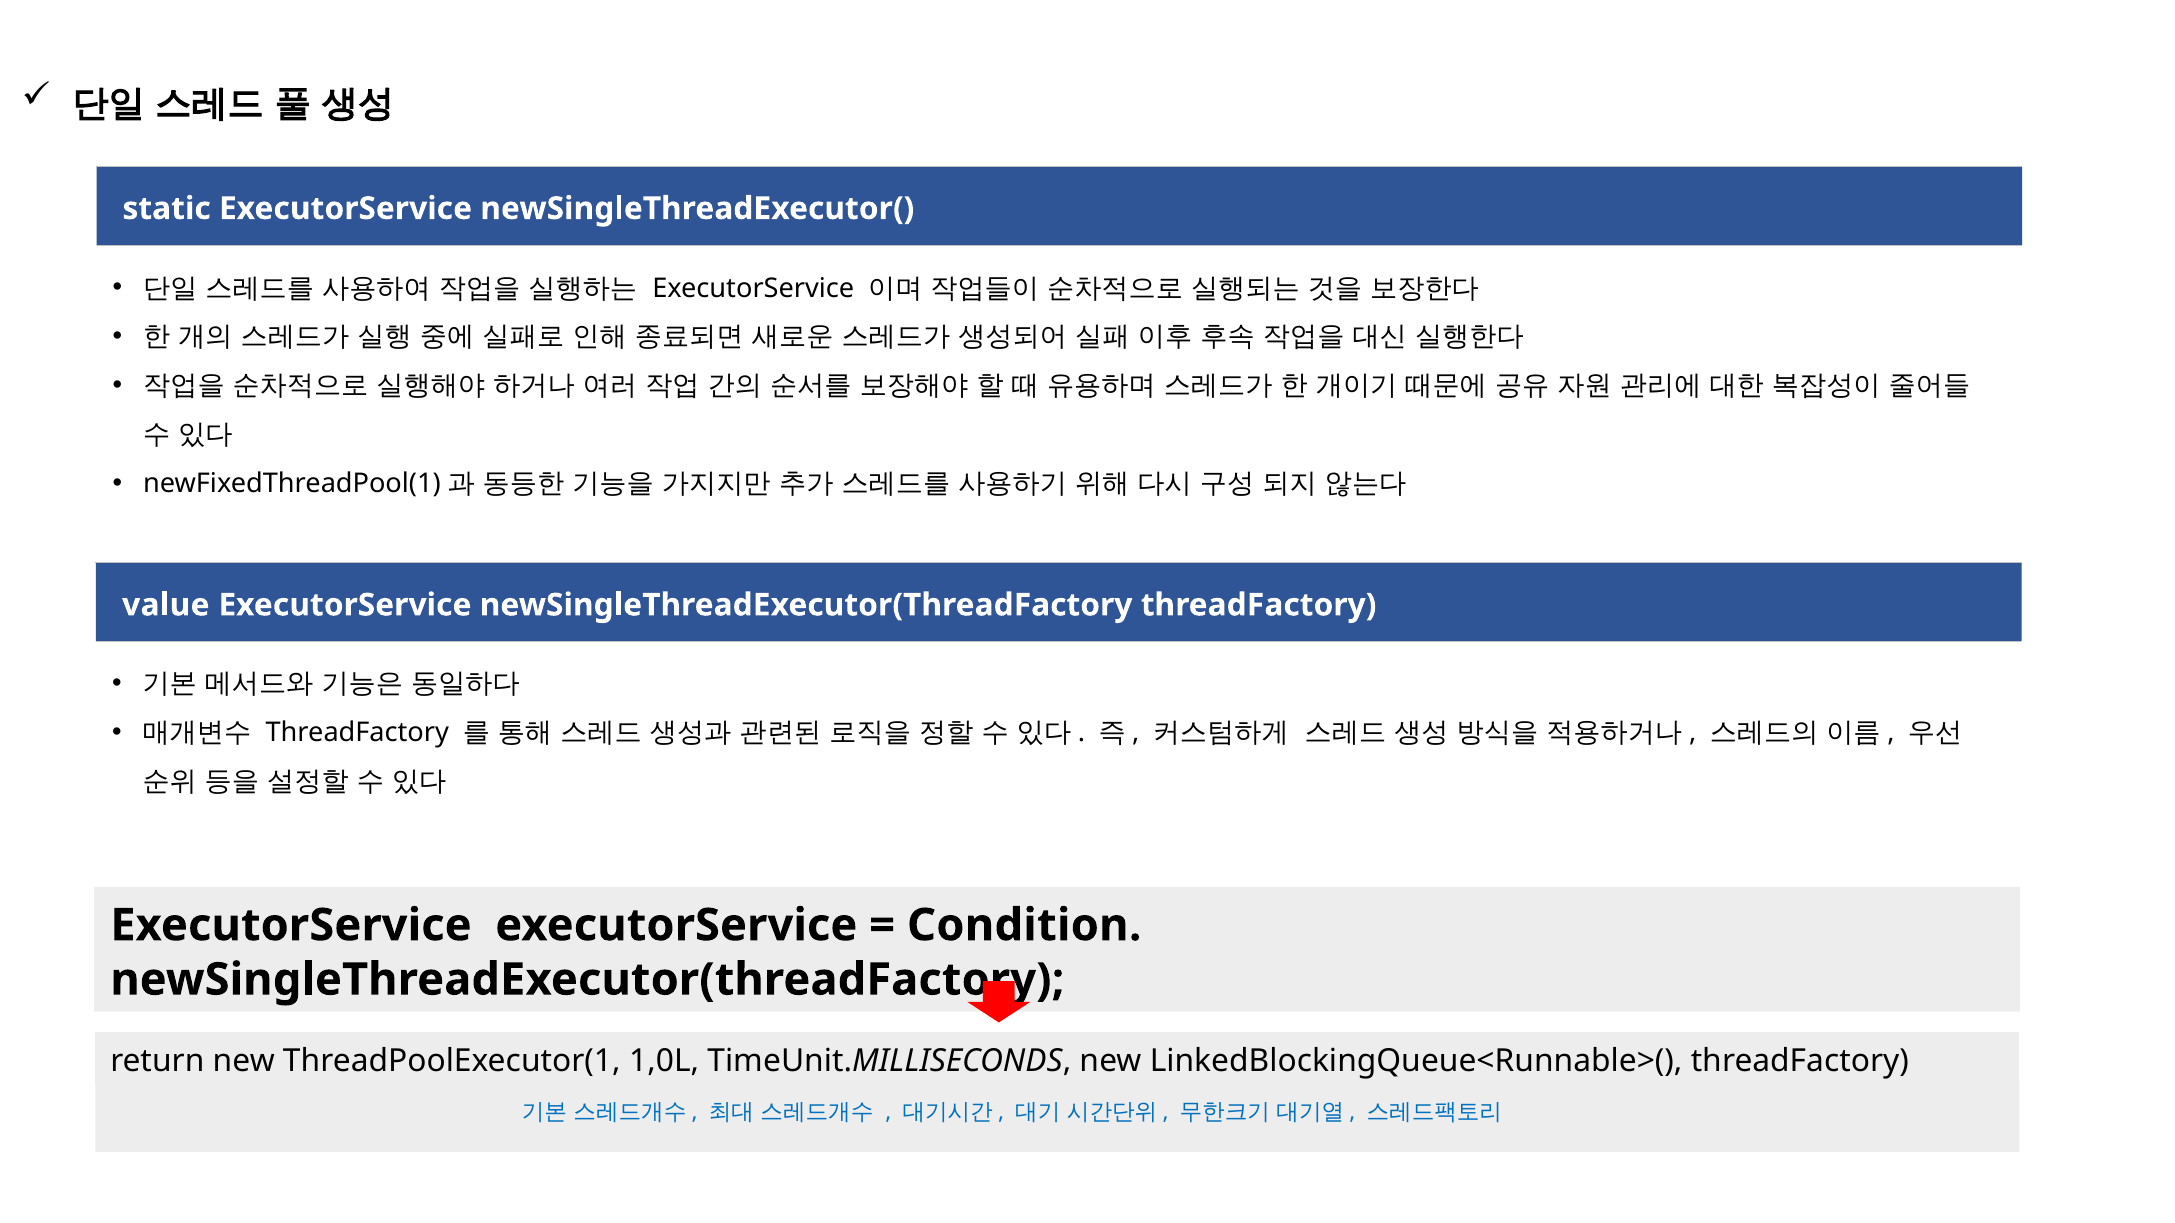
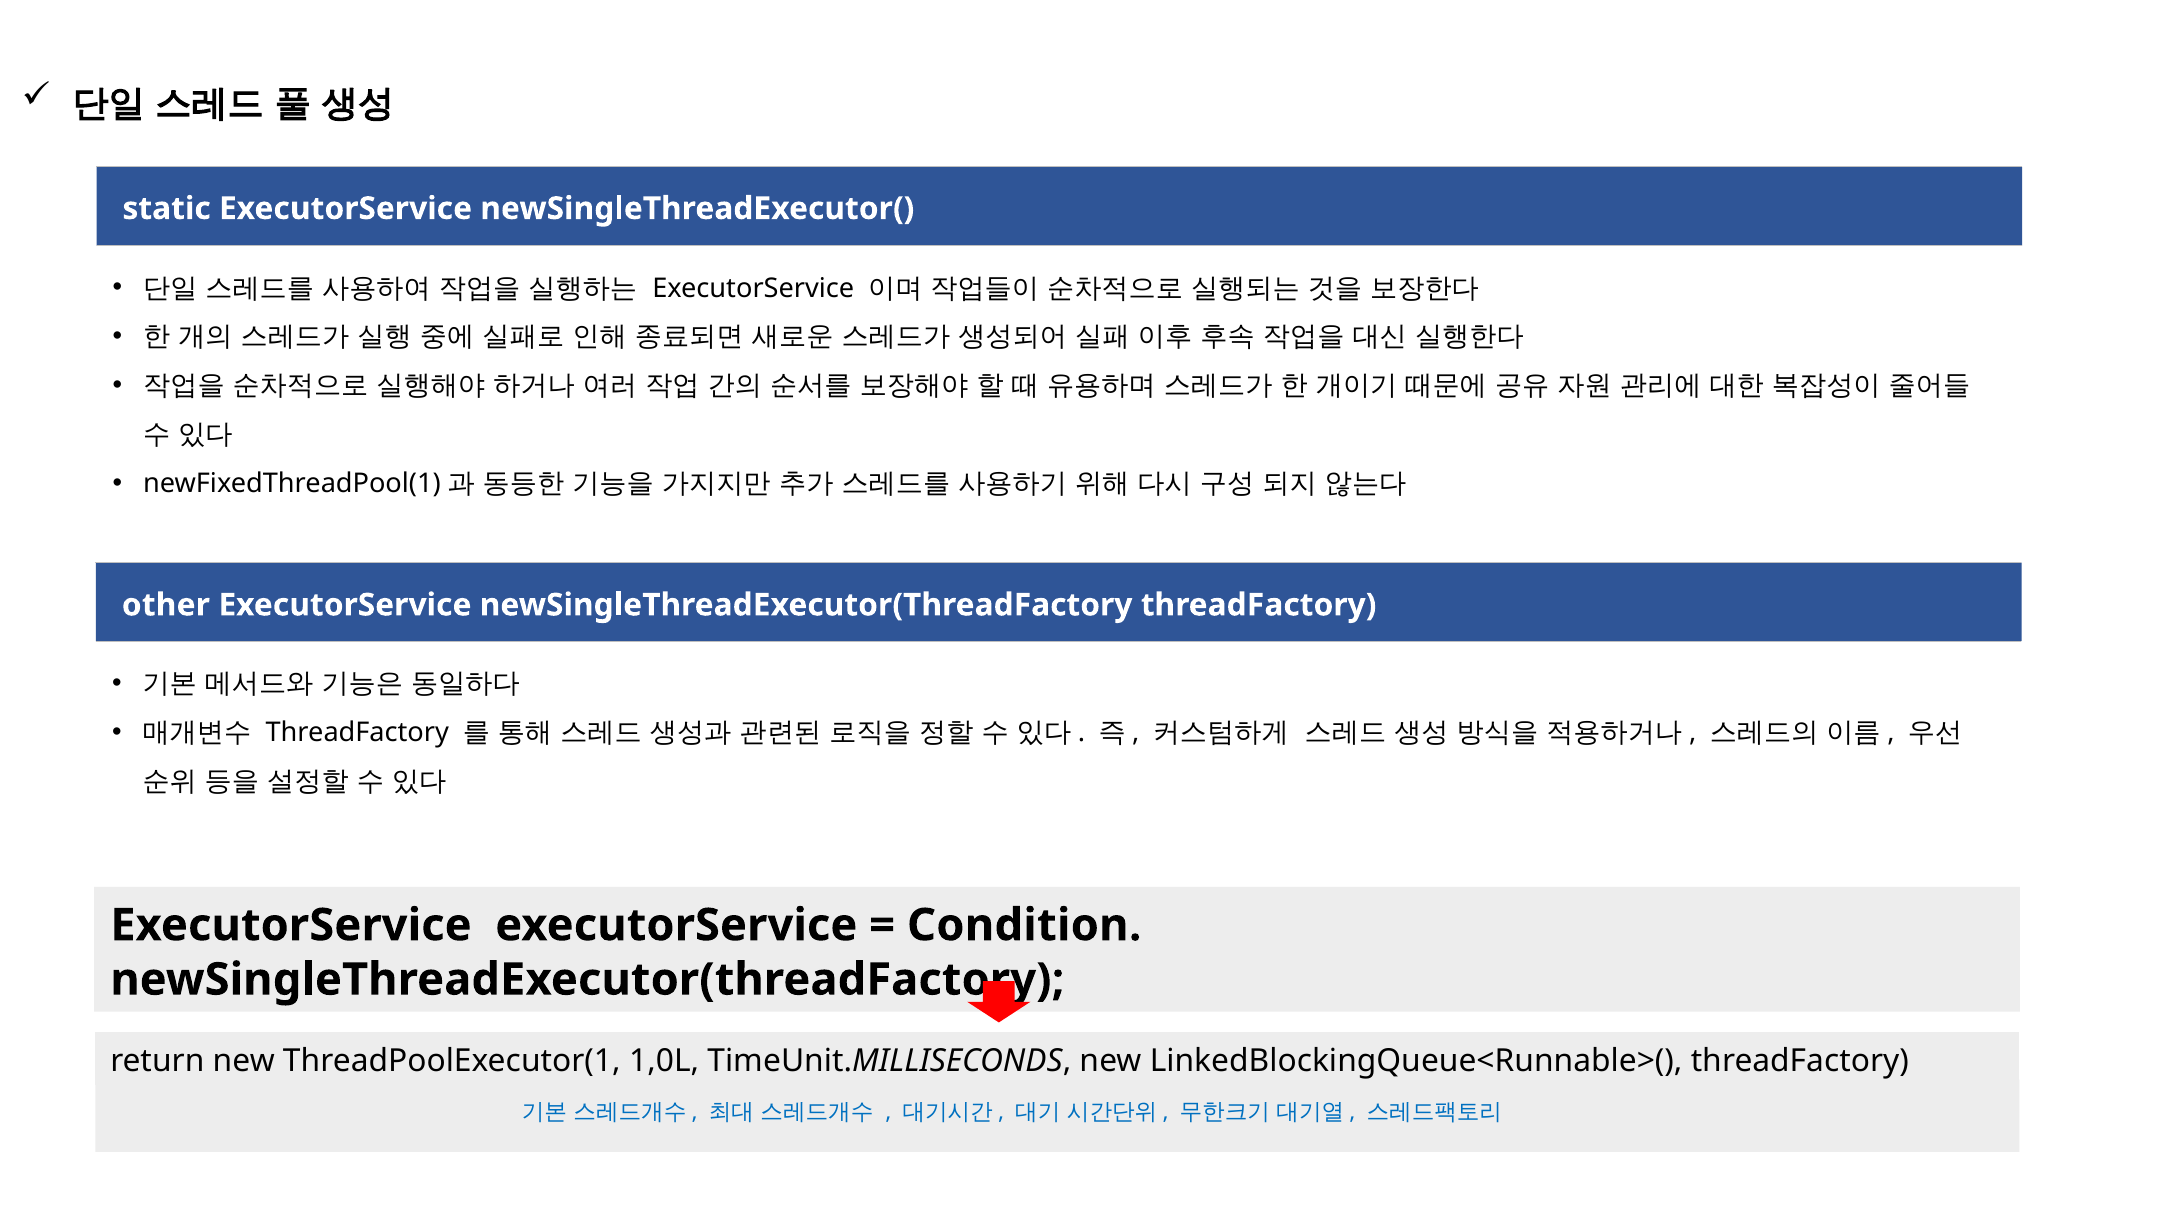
value: value -> other
